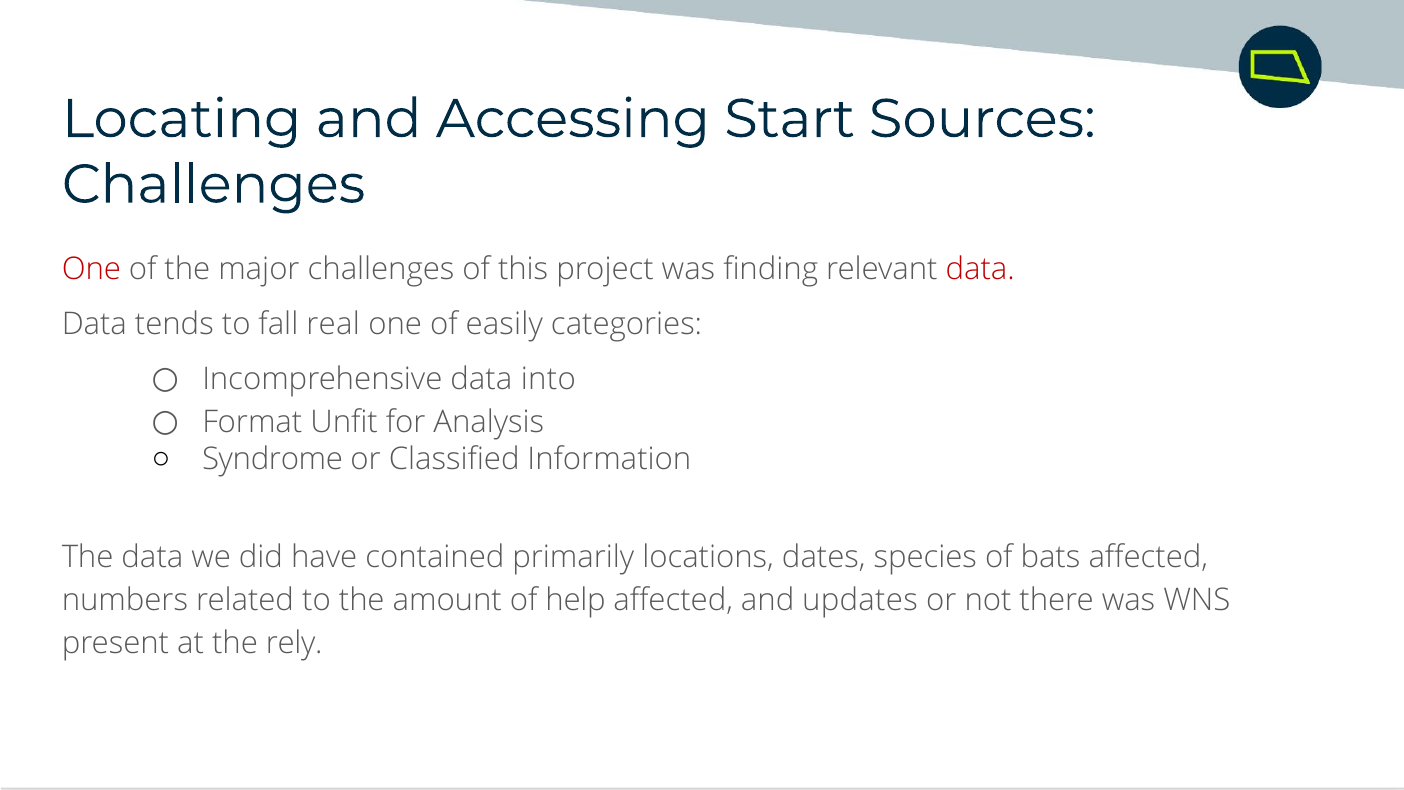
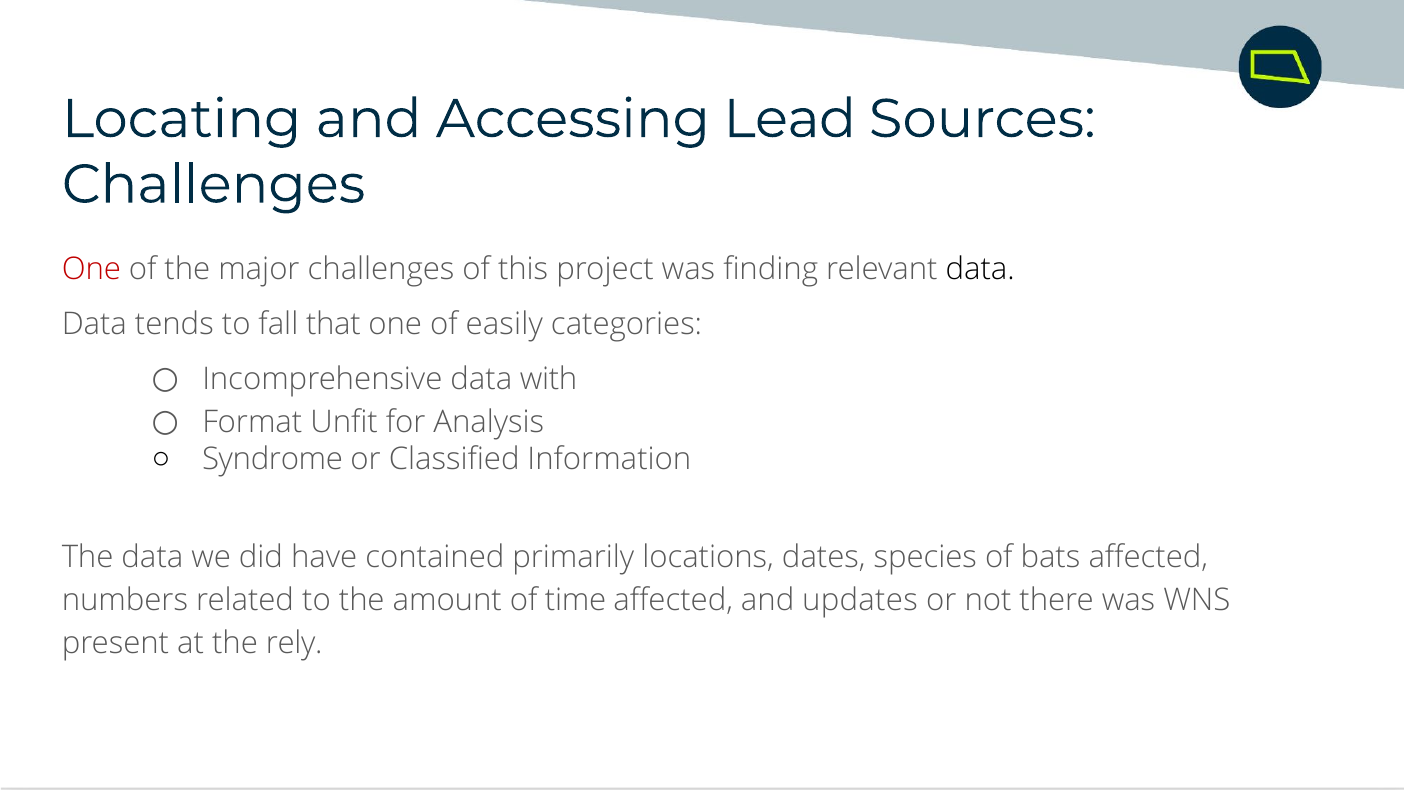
Start: Start -> Lead
data at (980, 270) colour: red -> black
real: real -> that
into: into -> with
help: help -> time
